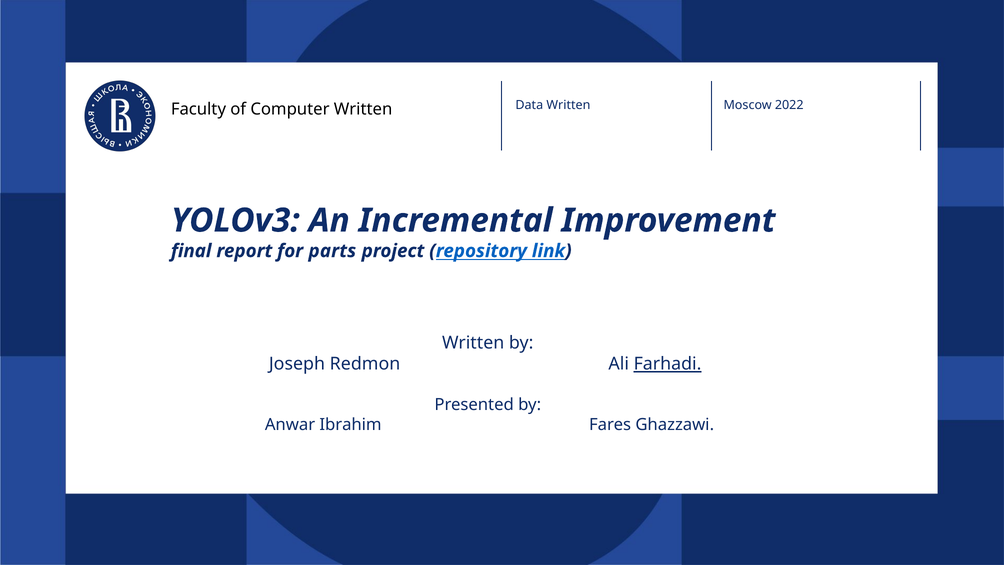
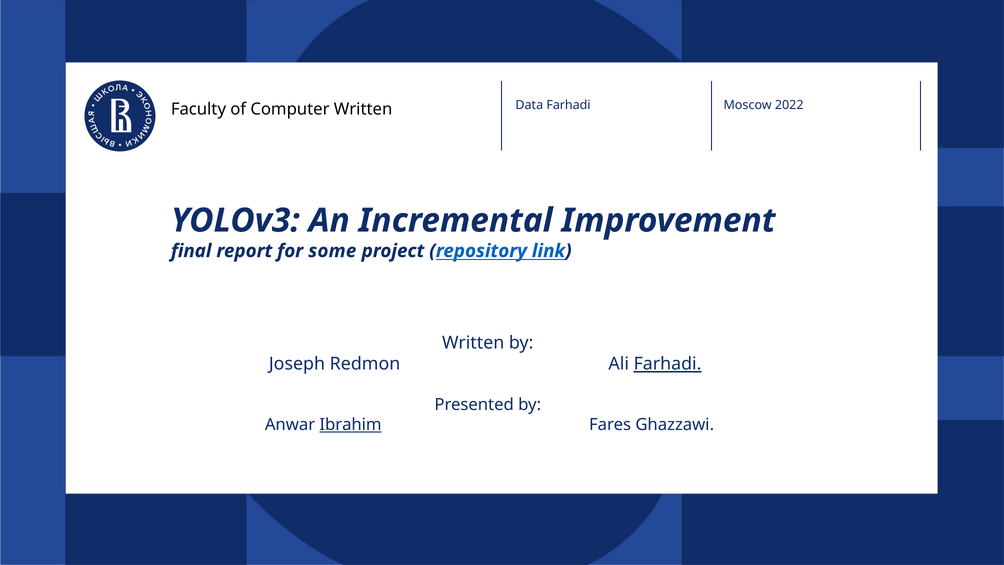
Data Written: Written -> Farhadi
parts: parts -> some
Ibrahim underline: none -> present
